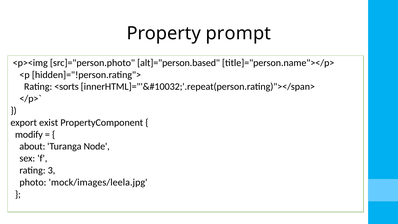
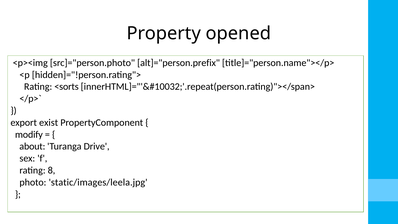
prompt: prompt -> opened
alt]="person.based: alt]="person.based -> alt]="person.prefix
Node: Node -> Drive
3: 3 -> 8
mock/images/leela.jpg: mock/images/leela.jpg -> static/images/leela.jpg
